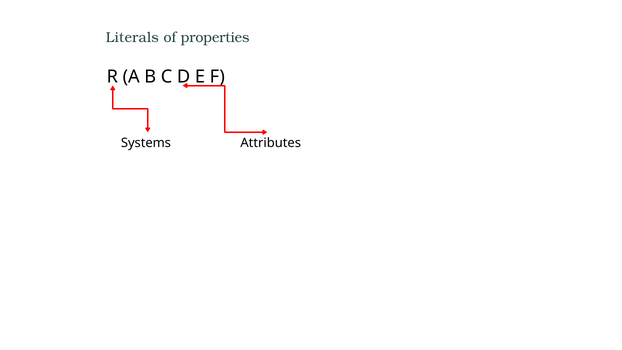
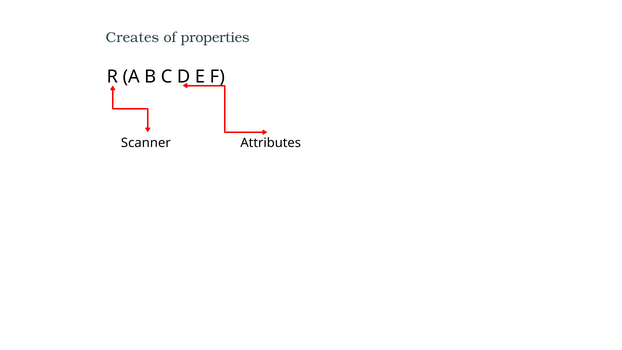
Literals: Literals -> Creates
Systems: Systems -> Scanner
